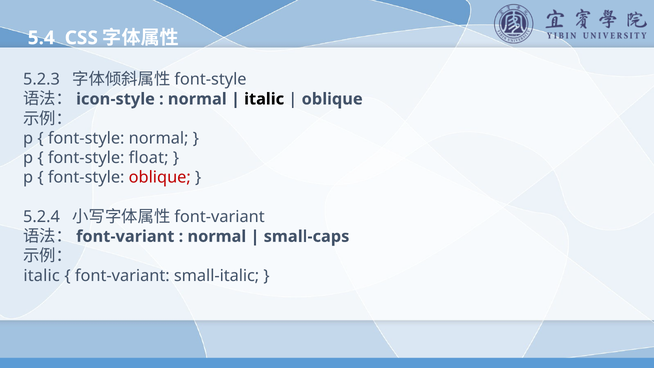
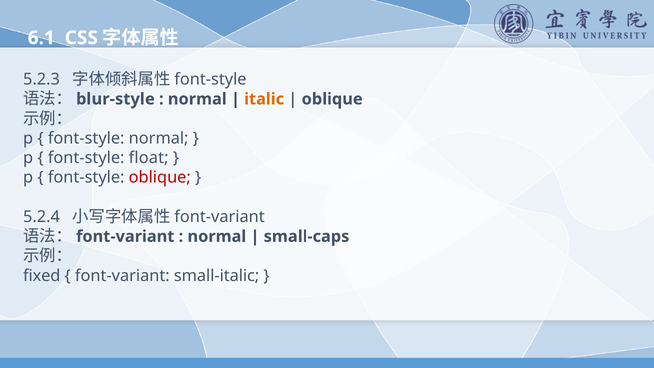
5.4: 5.4 -> 6.1
icon-style: icon-style -> blur-style
italic at (264, 99) colour: black -> orange
italic at (42, 276): italic -> fixed
